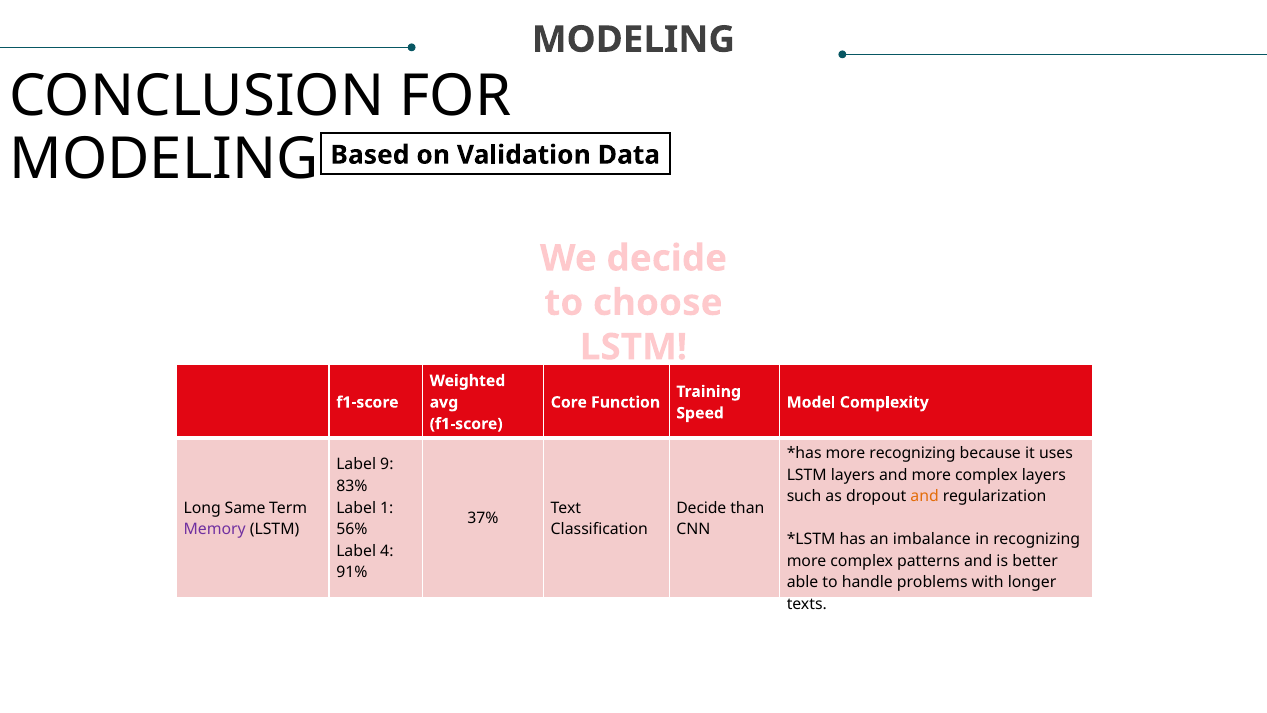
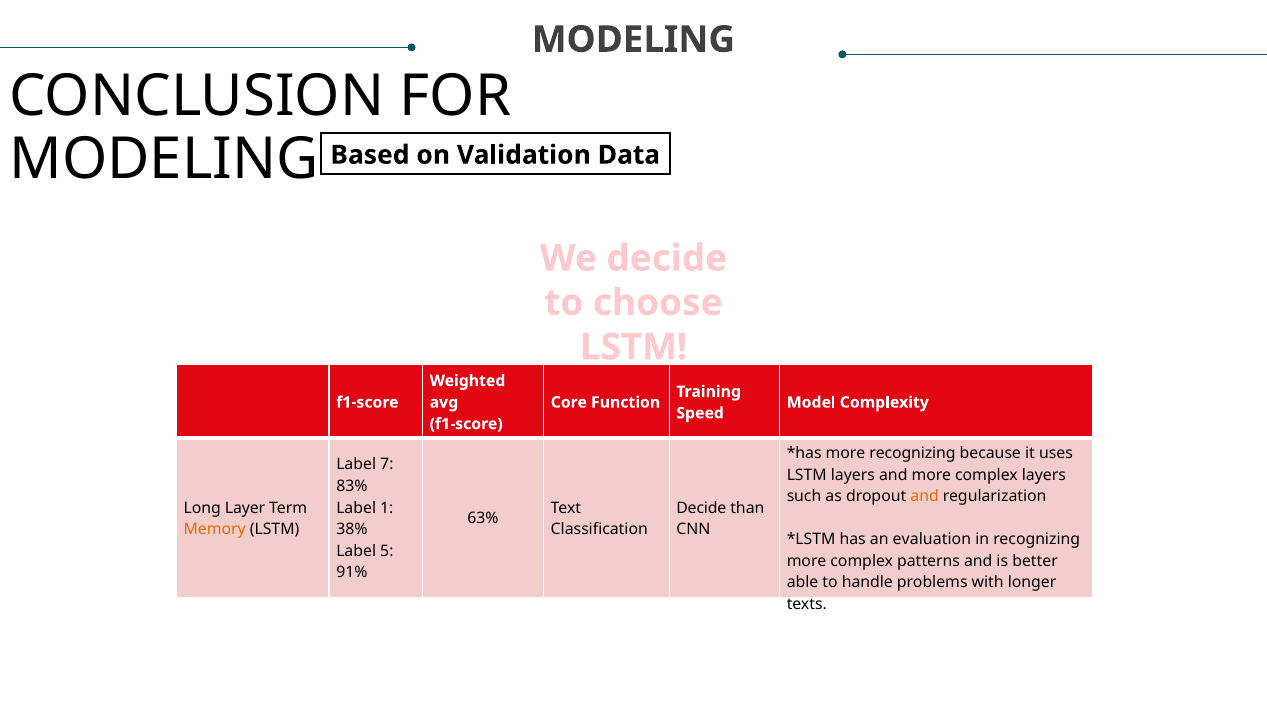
9: 9 -> 7
Same: Same -> Layer
37%: 37% -> 63%
Memory colour: purple -> orange
56%: 56% -> 38%
imbalance: imbalance -> evaluation
4: 4 -> 5
